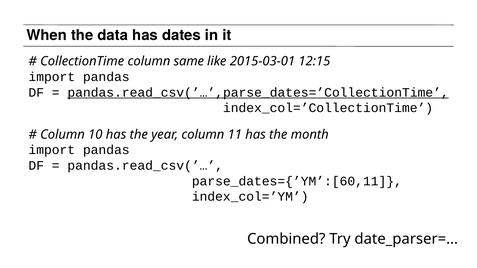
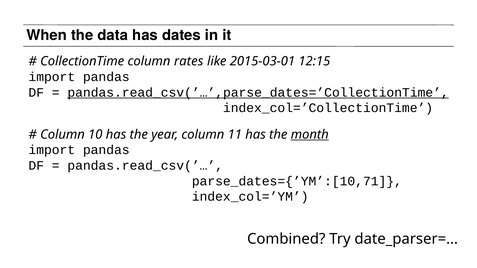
same: same -> rates
month underline: none -> present
parse_dates={’YM’:[60,11: parse_dates={’YM’:[60,11 -> parse_dates={’YM’:[10,71
